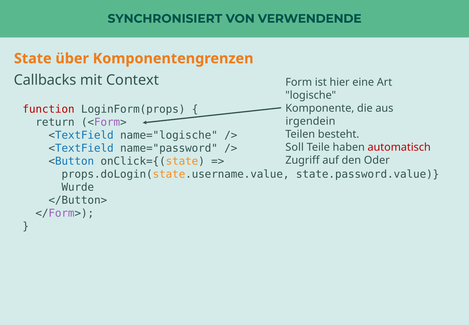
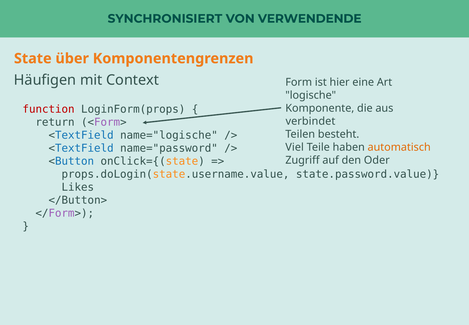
Callbacks: Callbacks -> Häufigen
irgendein: irgendein -> verbindet
Soll: Soll -> Viel
automatisch colour: red -> orange
Wurde: Wurde -> Likes
